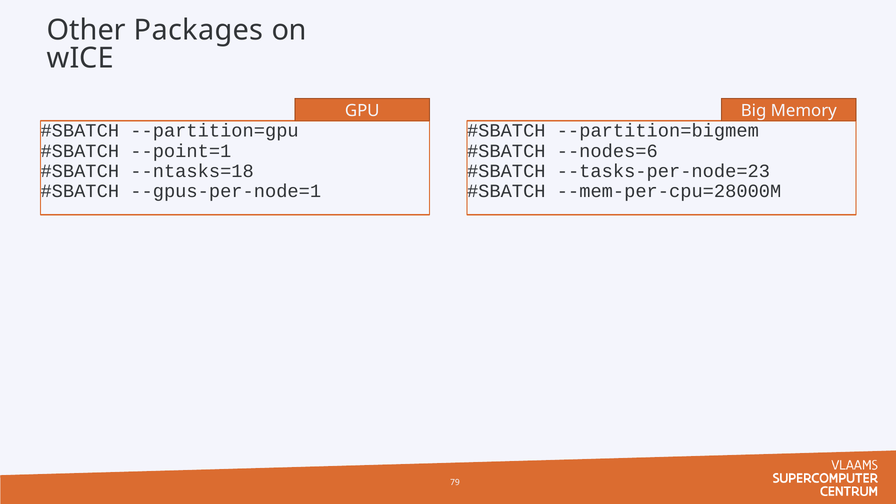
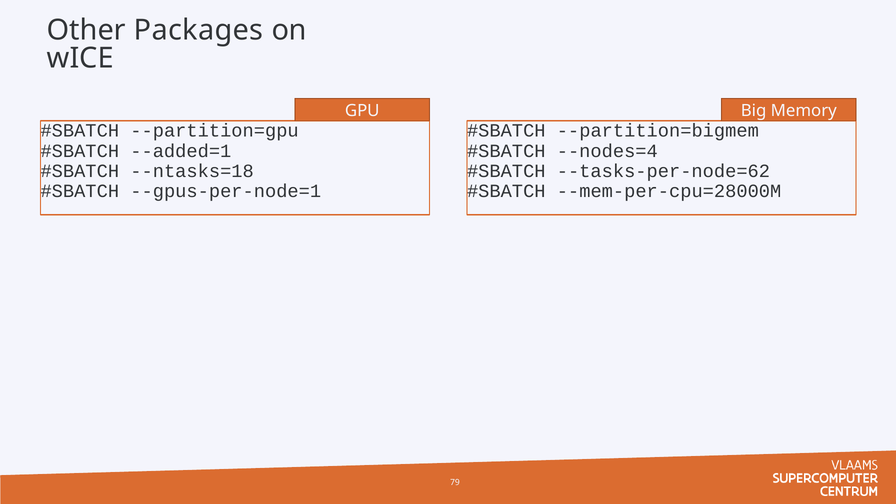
--point=1: --point=1 -> --added=1
--nodes=6: --nodes=6 -> --nodes=4
--tasks-per-node=23: --tasks-per-node=23 -> --tasks-per-node=62
